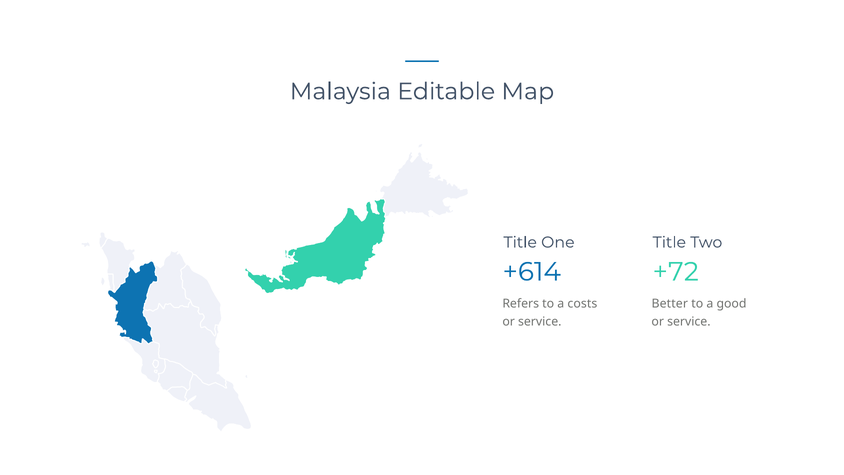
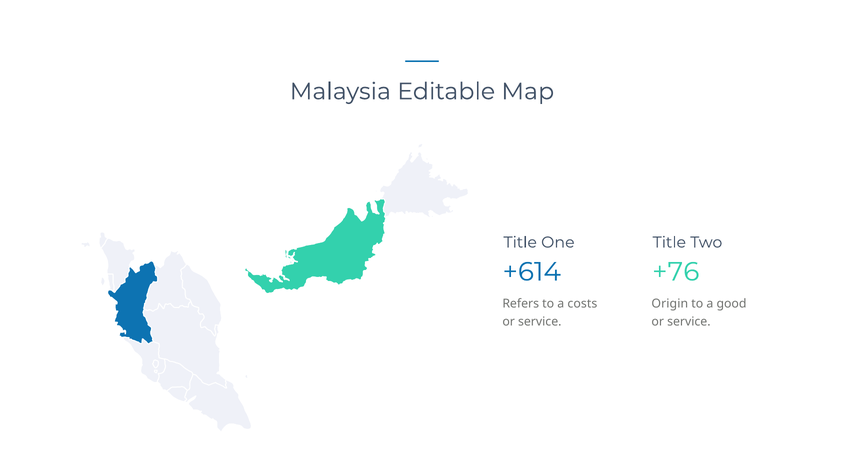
+72: +72 -> +76
Better: Better -> Origin
